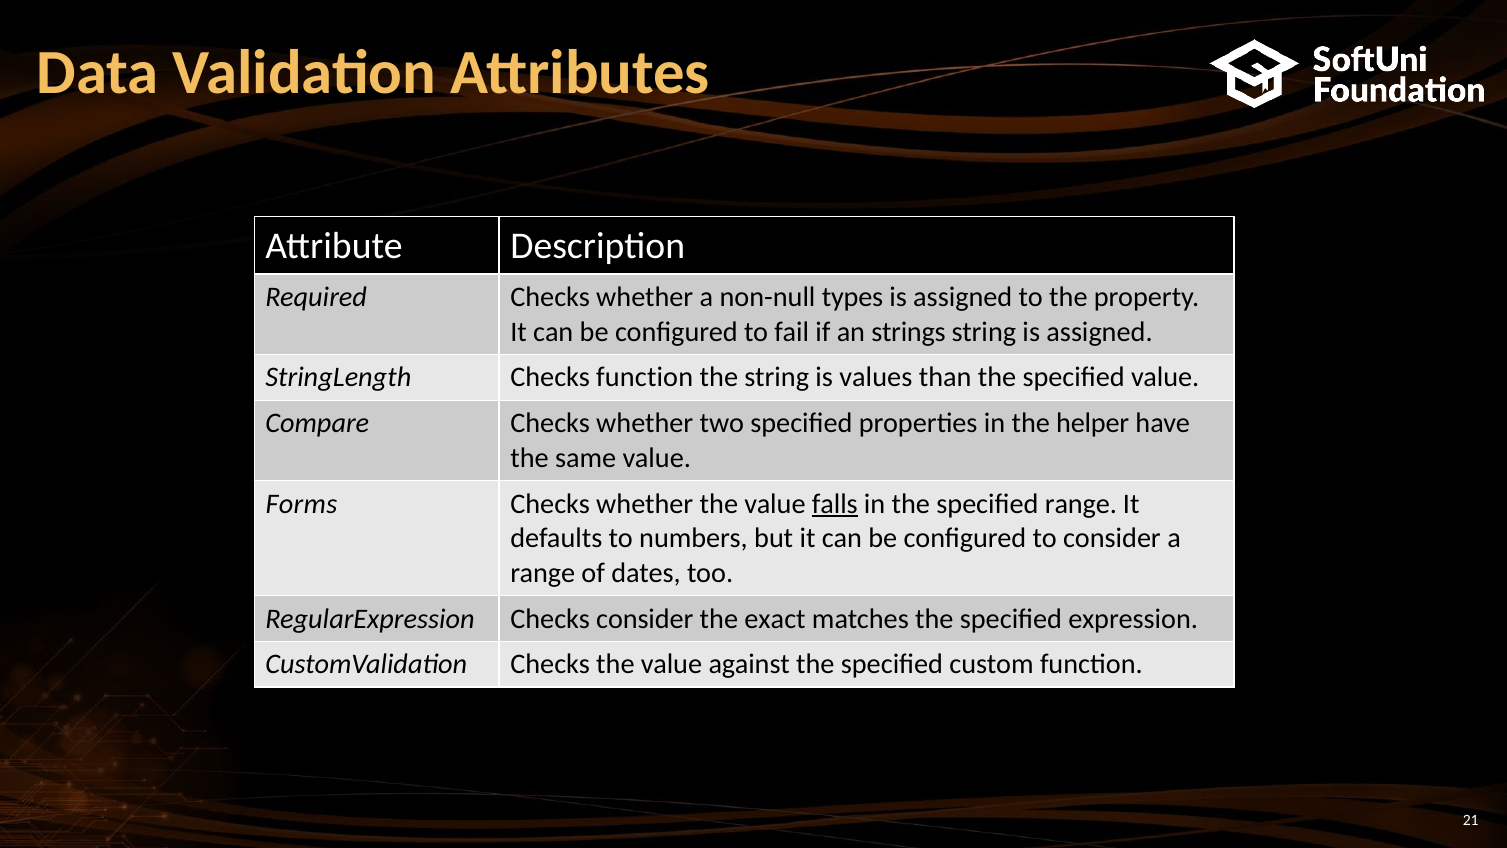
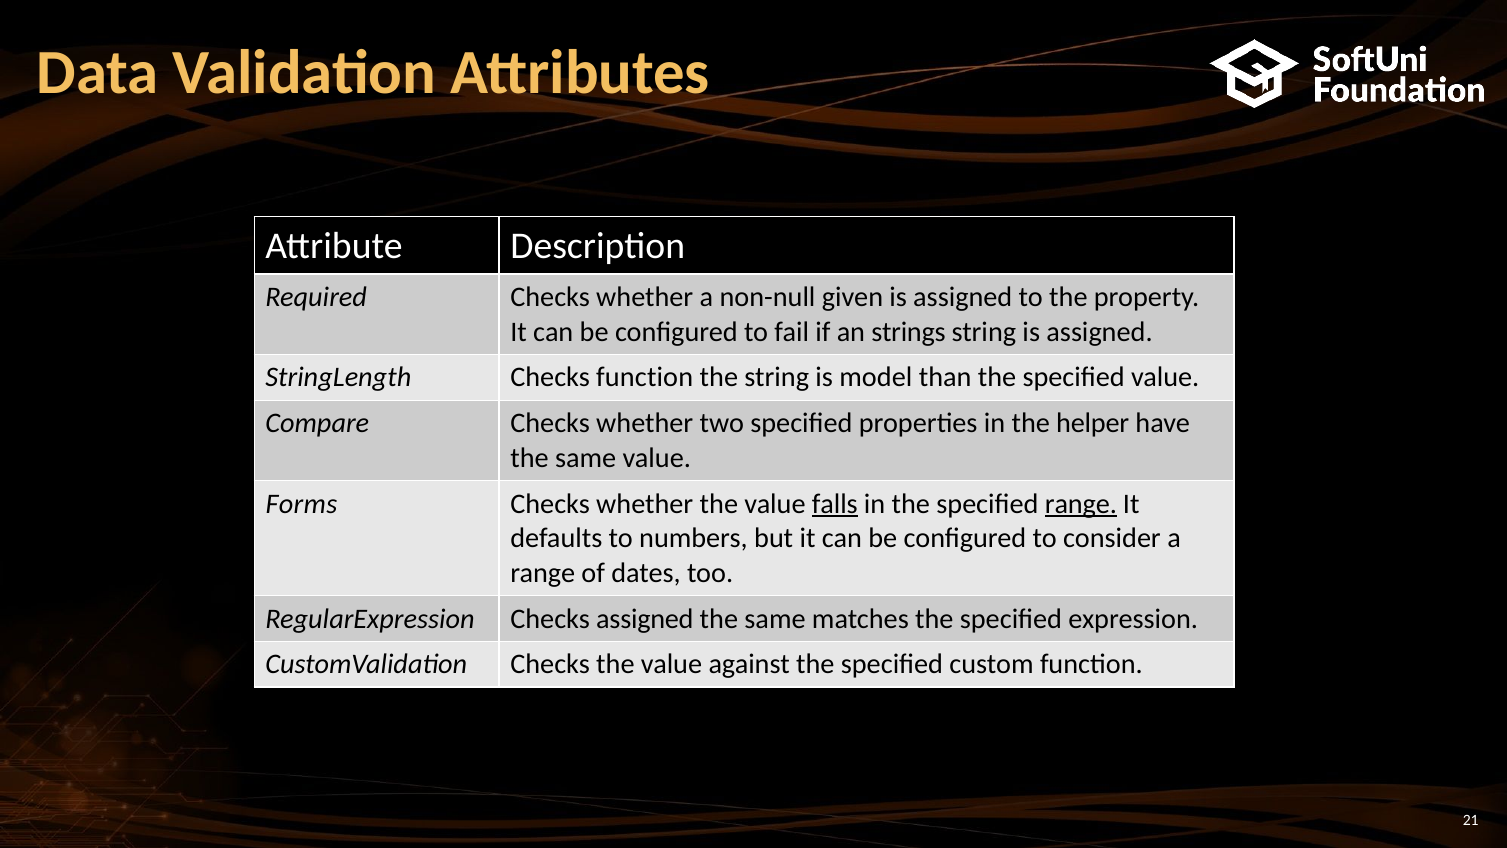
types: types -> given
values: values -> model
range at (1081, 504) underline: none -> present
Checks consider: consider -> assigned
exact at (775, 619): exact -> same
